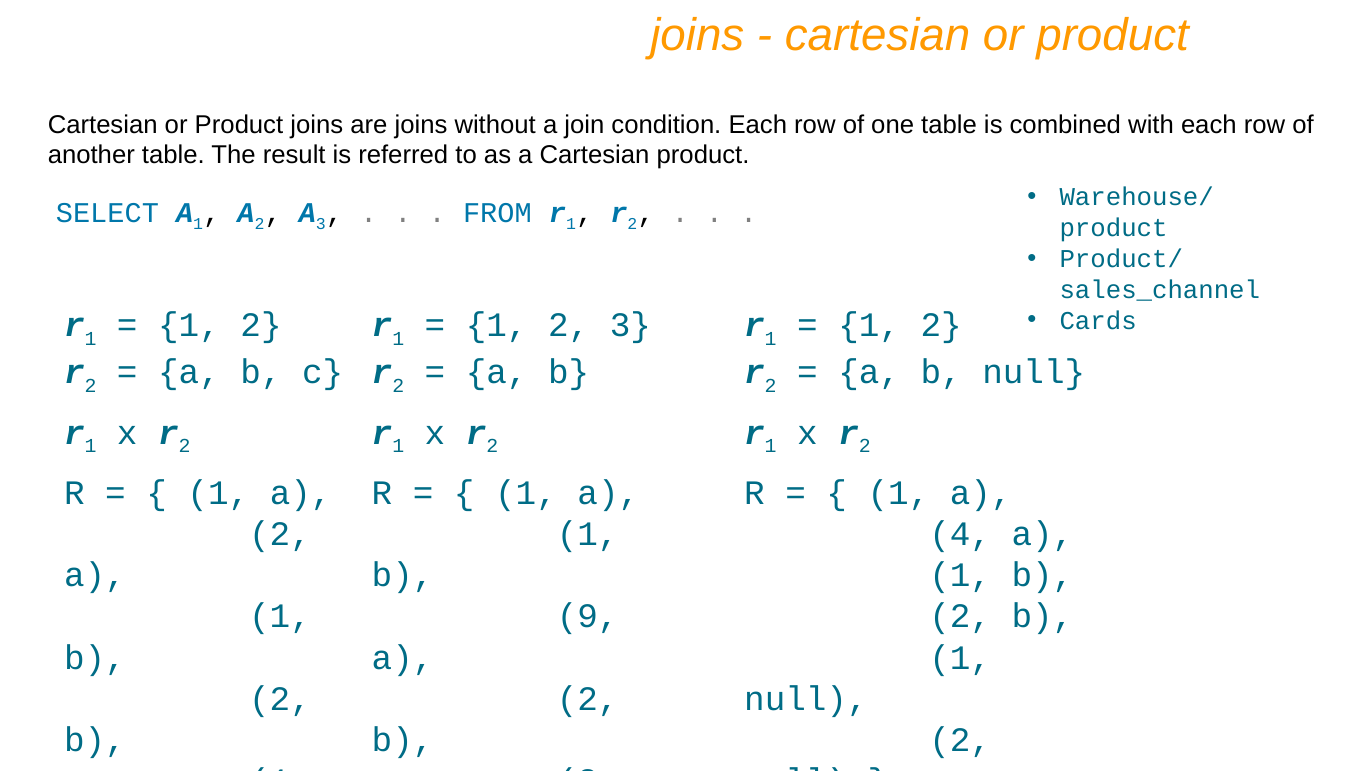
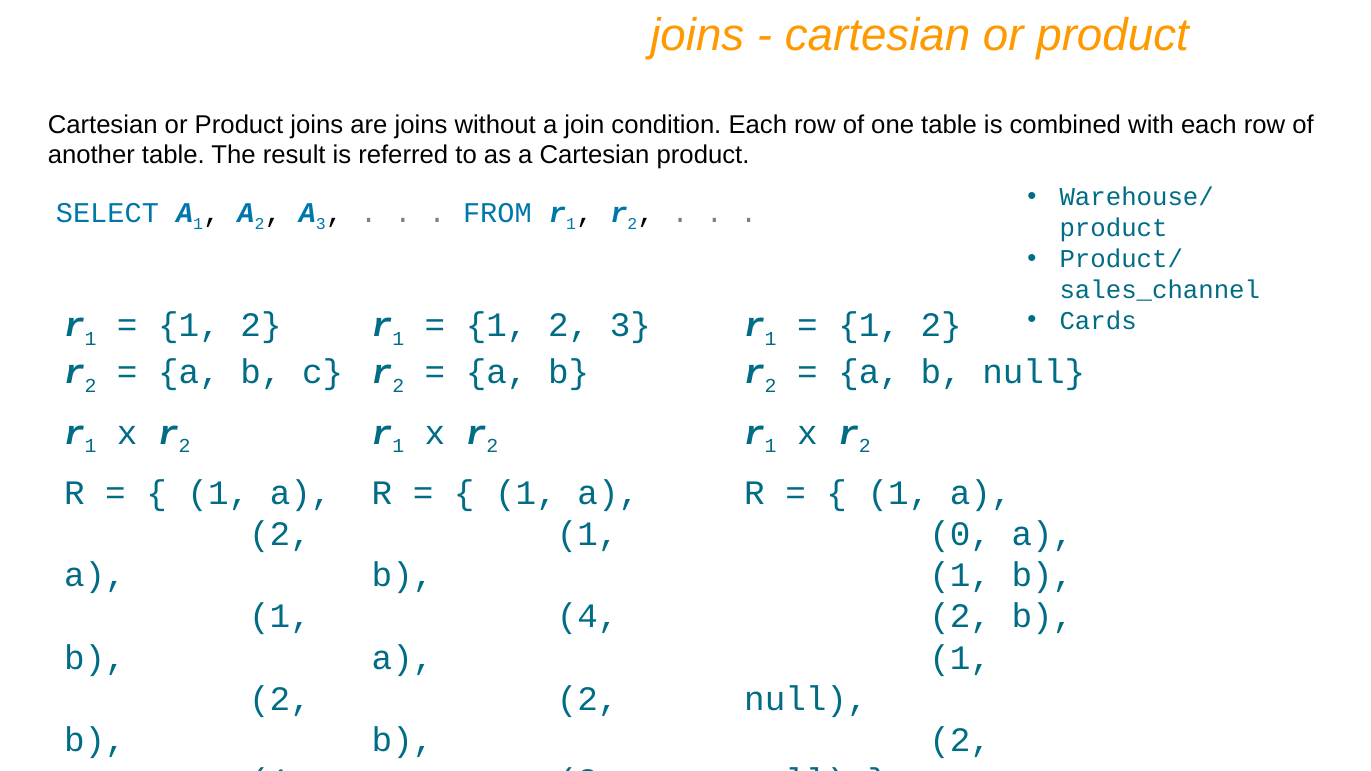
4 at (960, 535): 4 -> 0
9 at (588, 617): 9 -> 4
